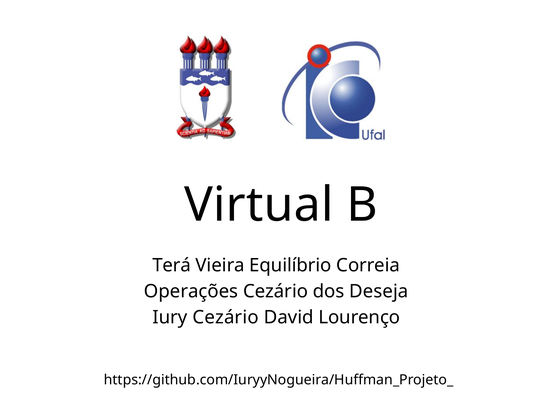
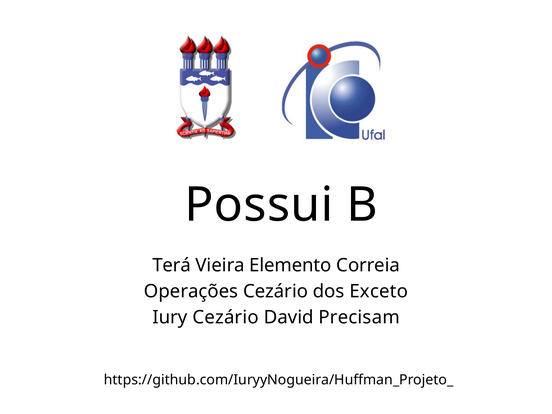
Virtual: Virtual -> Possui
Equilíbrio: Equilíbrio -> Elemento
Deseja: Deseja -> Exceto
Lourenço: Lourenço -> Precisam
